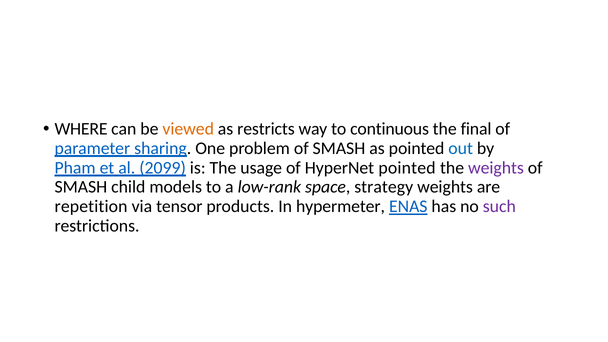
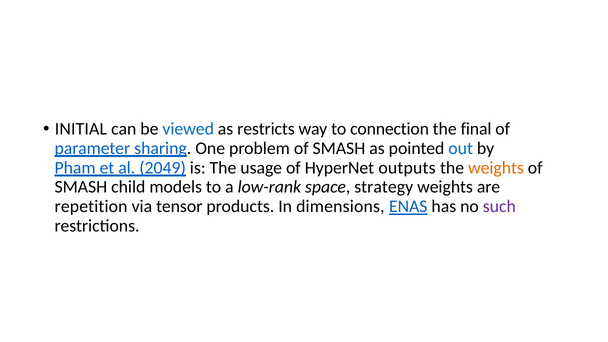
WHERE: WHERE -> INITIAL
viewed colour: orange -> blue
continuous: continuous -> connection
2099: 2099 -> 2049
HyperNet pointed: pointed -> outputs
weights at (496, 168) colour: purple -> orange
hypermeter: hypermeter -> dimensions
